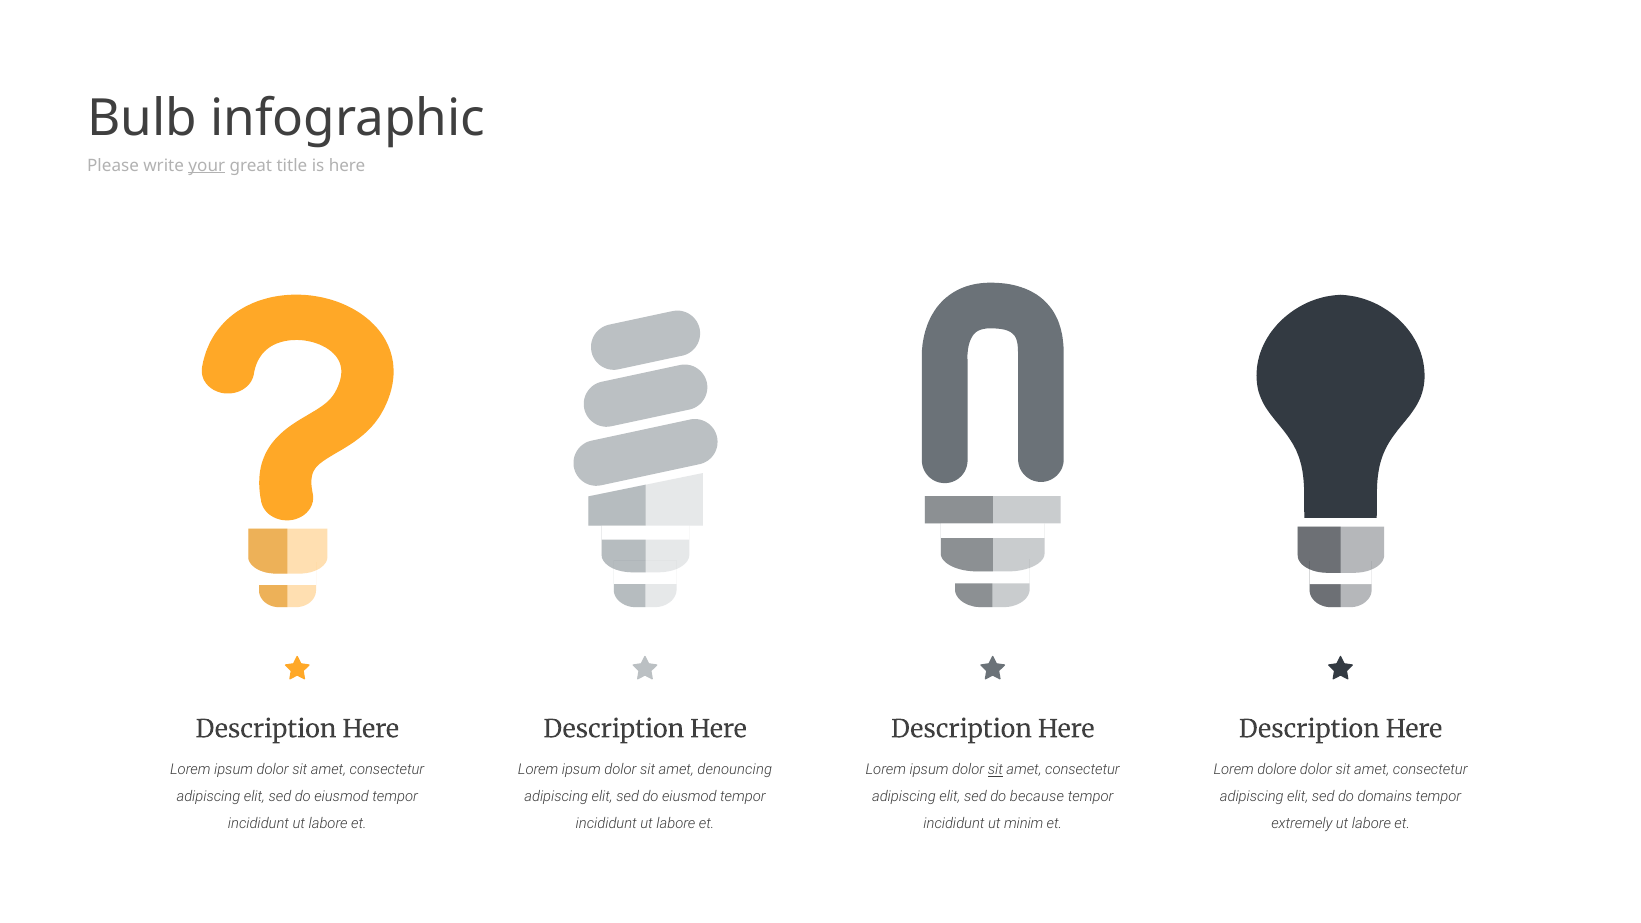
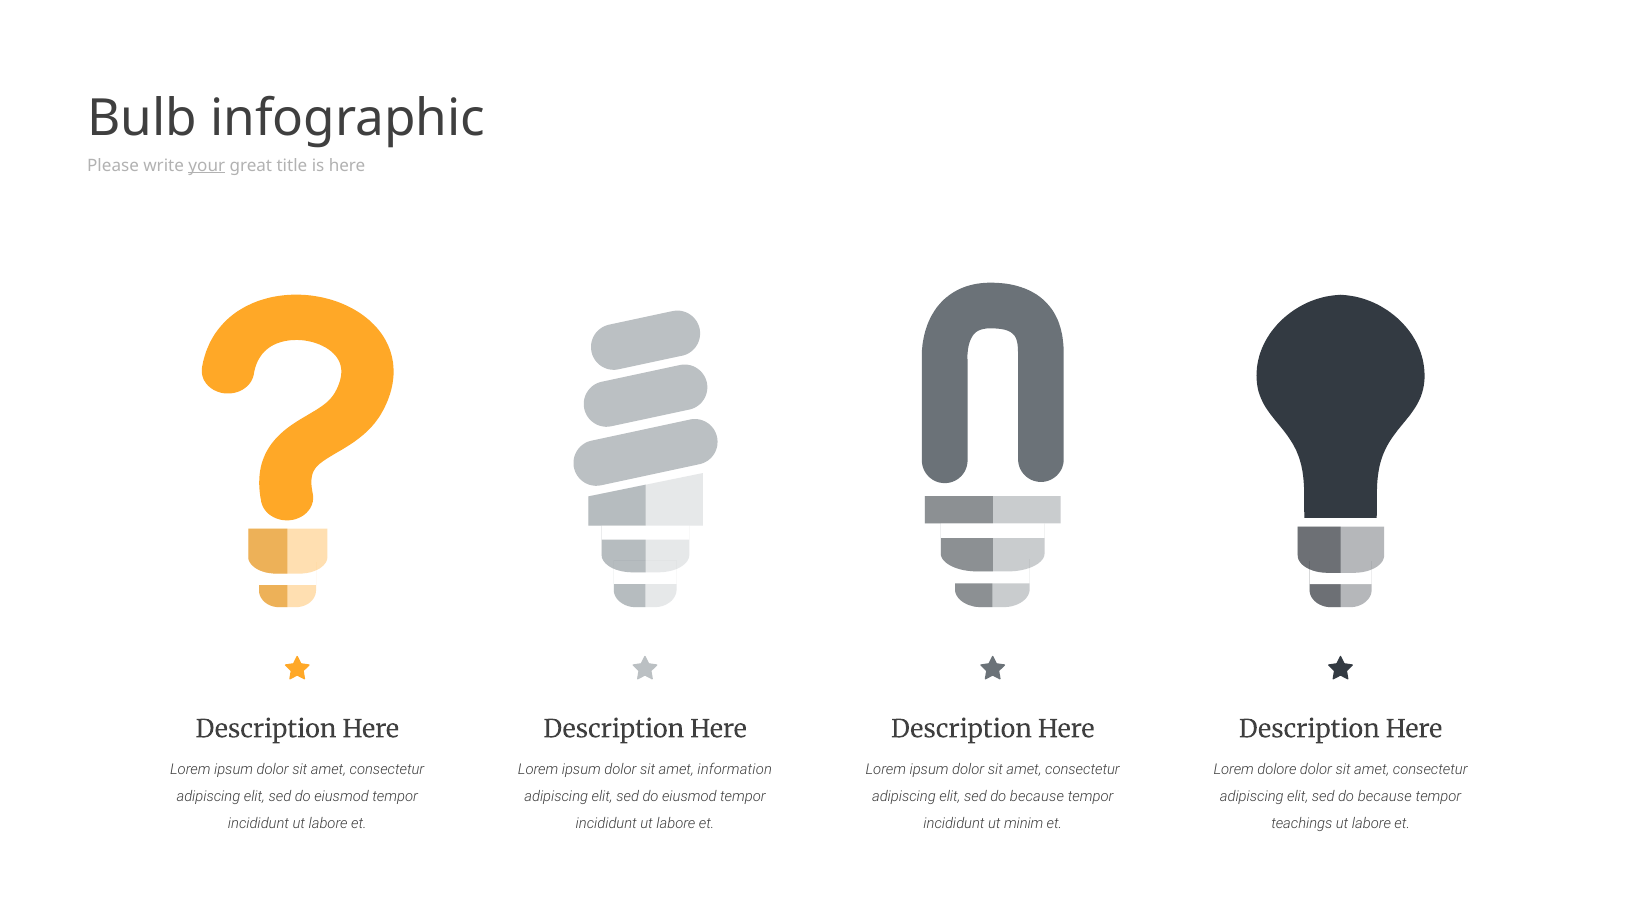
denouncing: denouncing -> information
sit at (995, 770) underline: present -> none
domains at (1385, 797): domains -> because
extremely: extremely -> teachings
